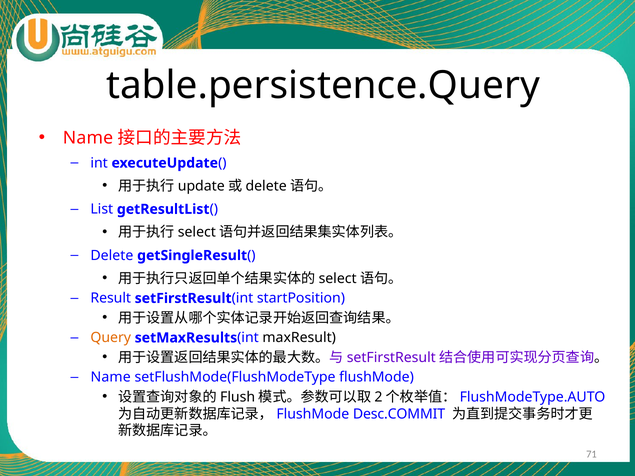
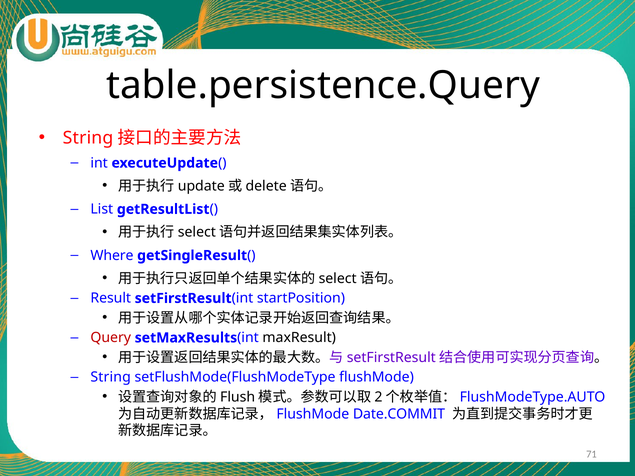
Name at (88, 138): Name -> String
Delete: Delete -> Where
Query colour: orange -> red
Name at (111, 377): Name -> String
Desc.COMMIT: Desc.COMMIT -> Date.COMMIT
